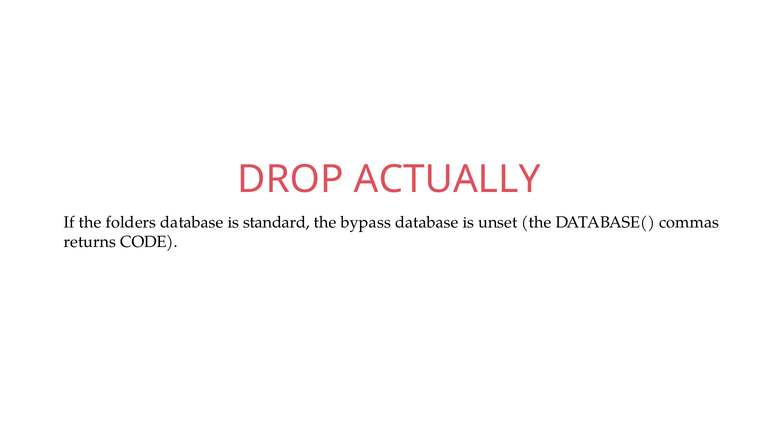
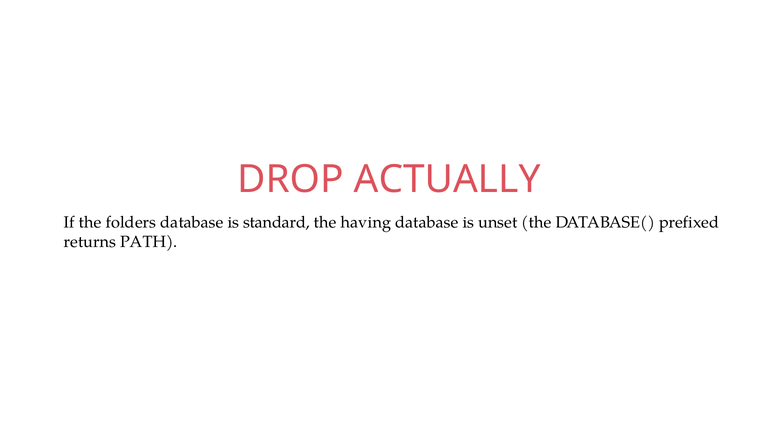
bypass: bypass -> having
commas: commas -> prefixed
CODE: CODE -> PATH
